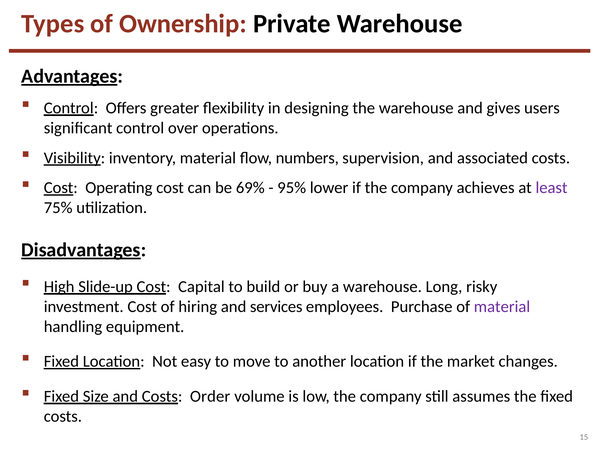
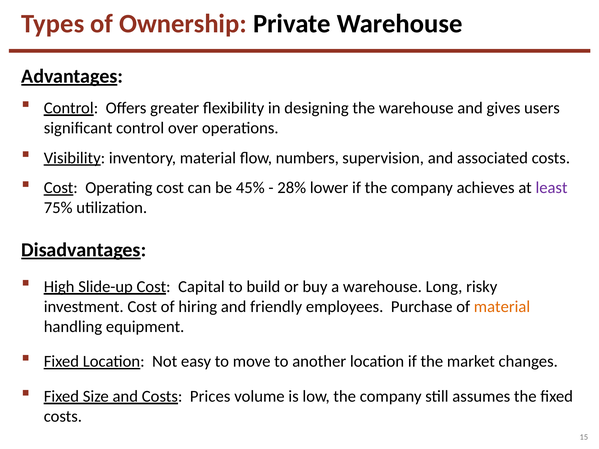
69%: 69% -> 45%
95%: 95% -> 28%
services: services -> friendly
material at (502, 307) colour: purple -> orange
Order: Order -> Prices
